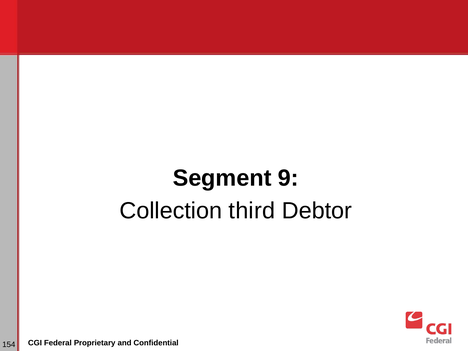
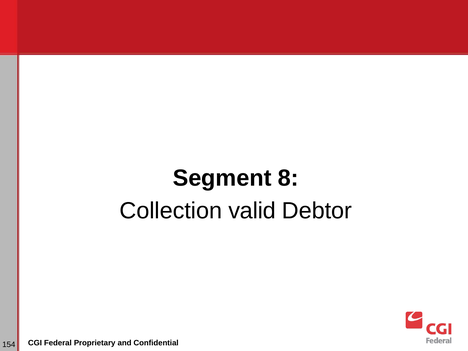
9: 9 -> 8
third: third -> valid
